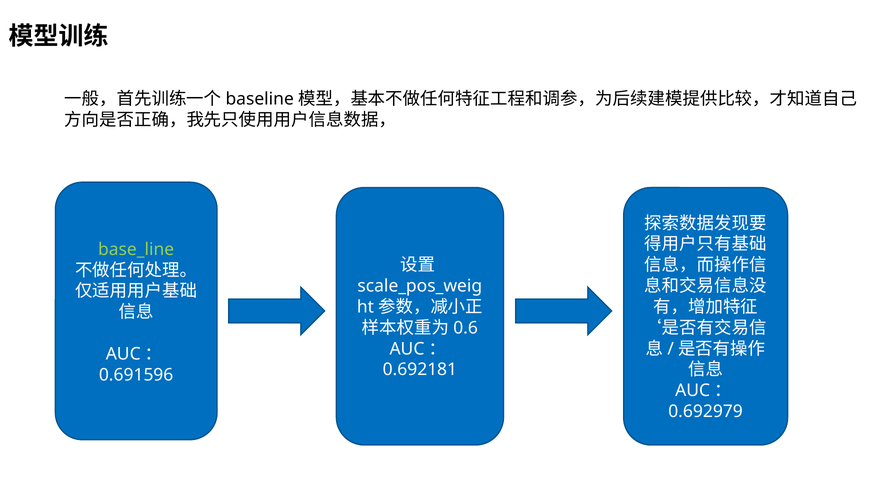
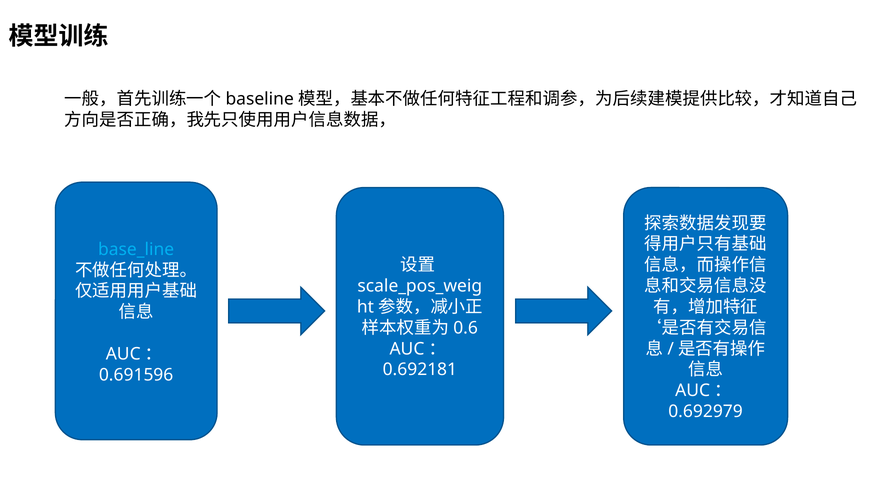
base_line colour: light green -> light blue
